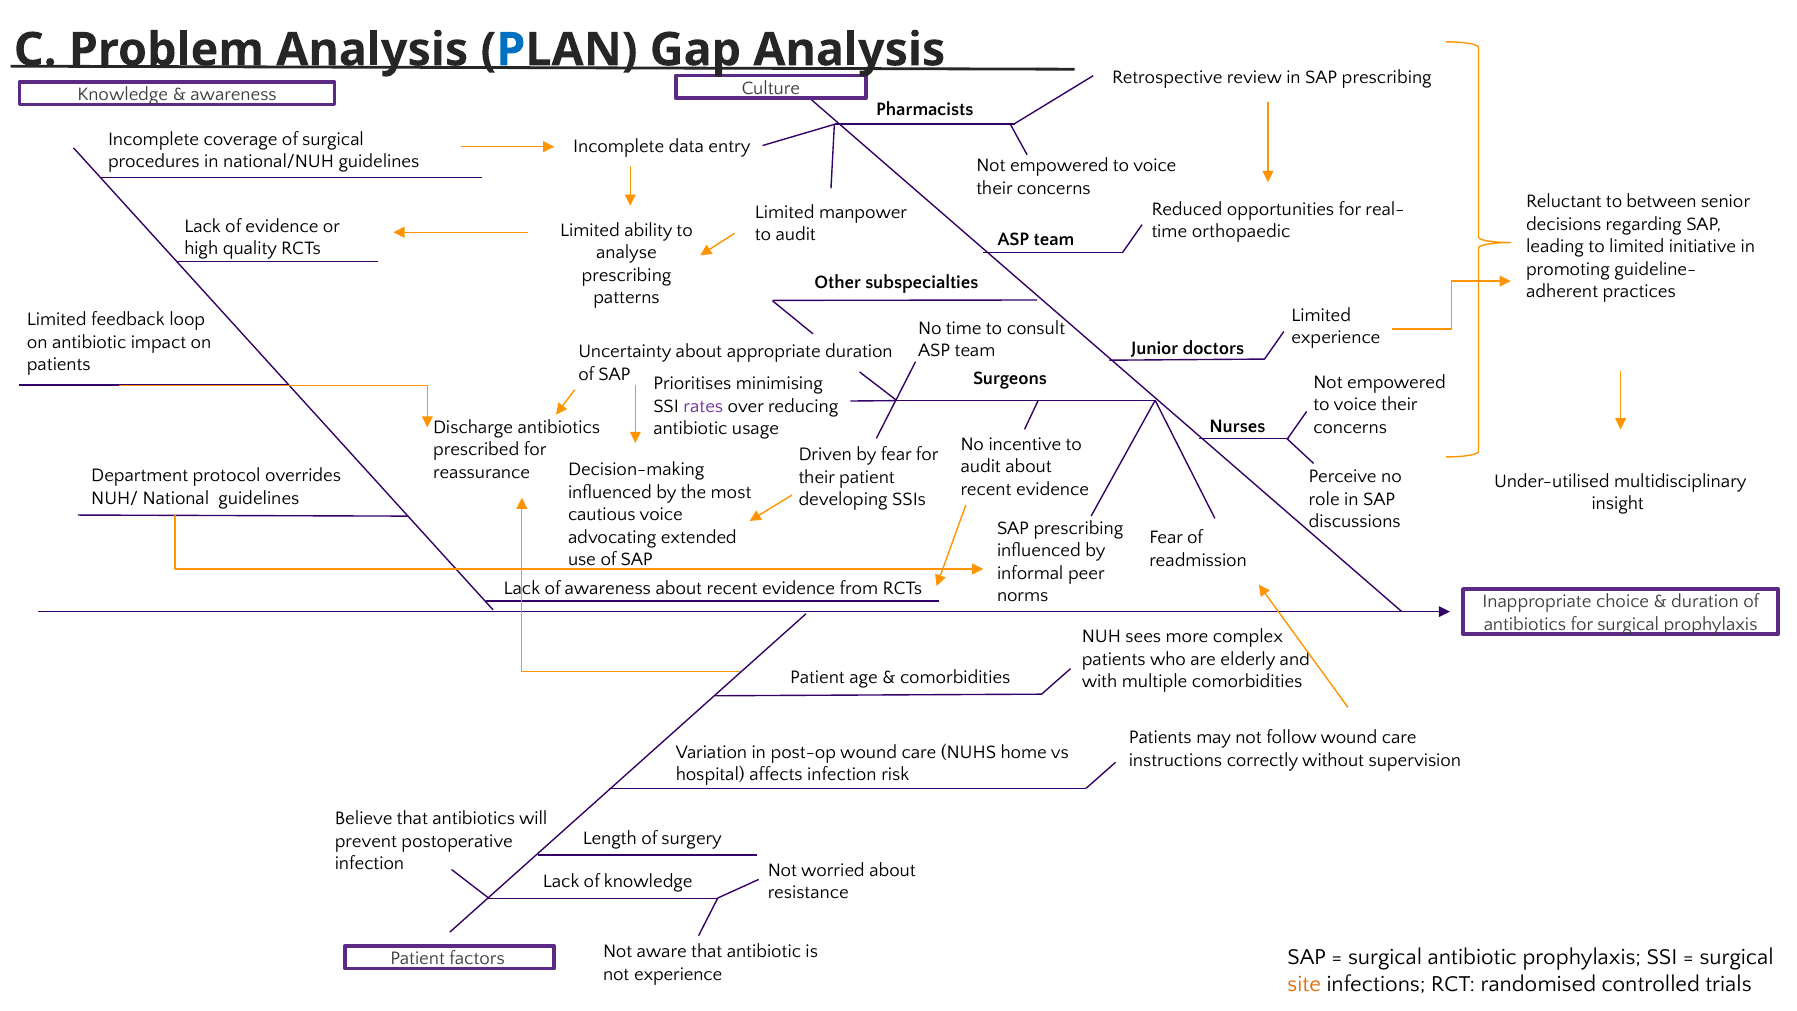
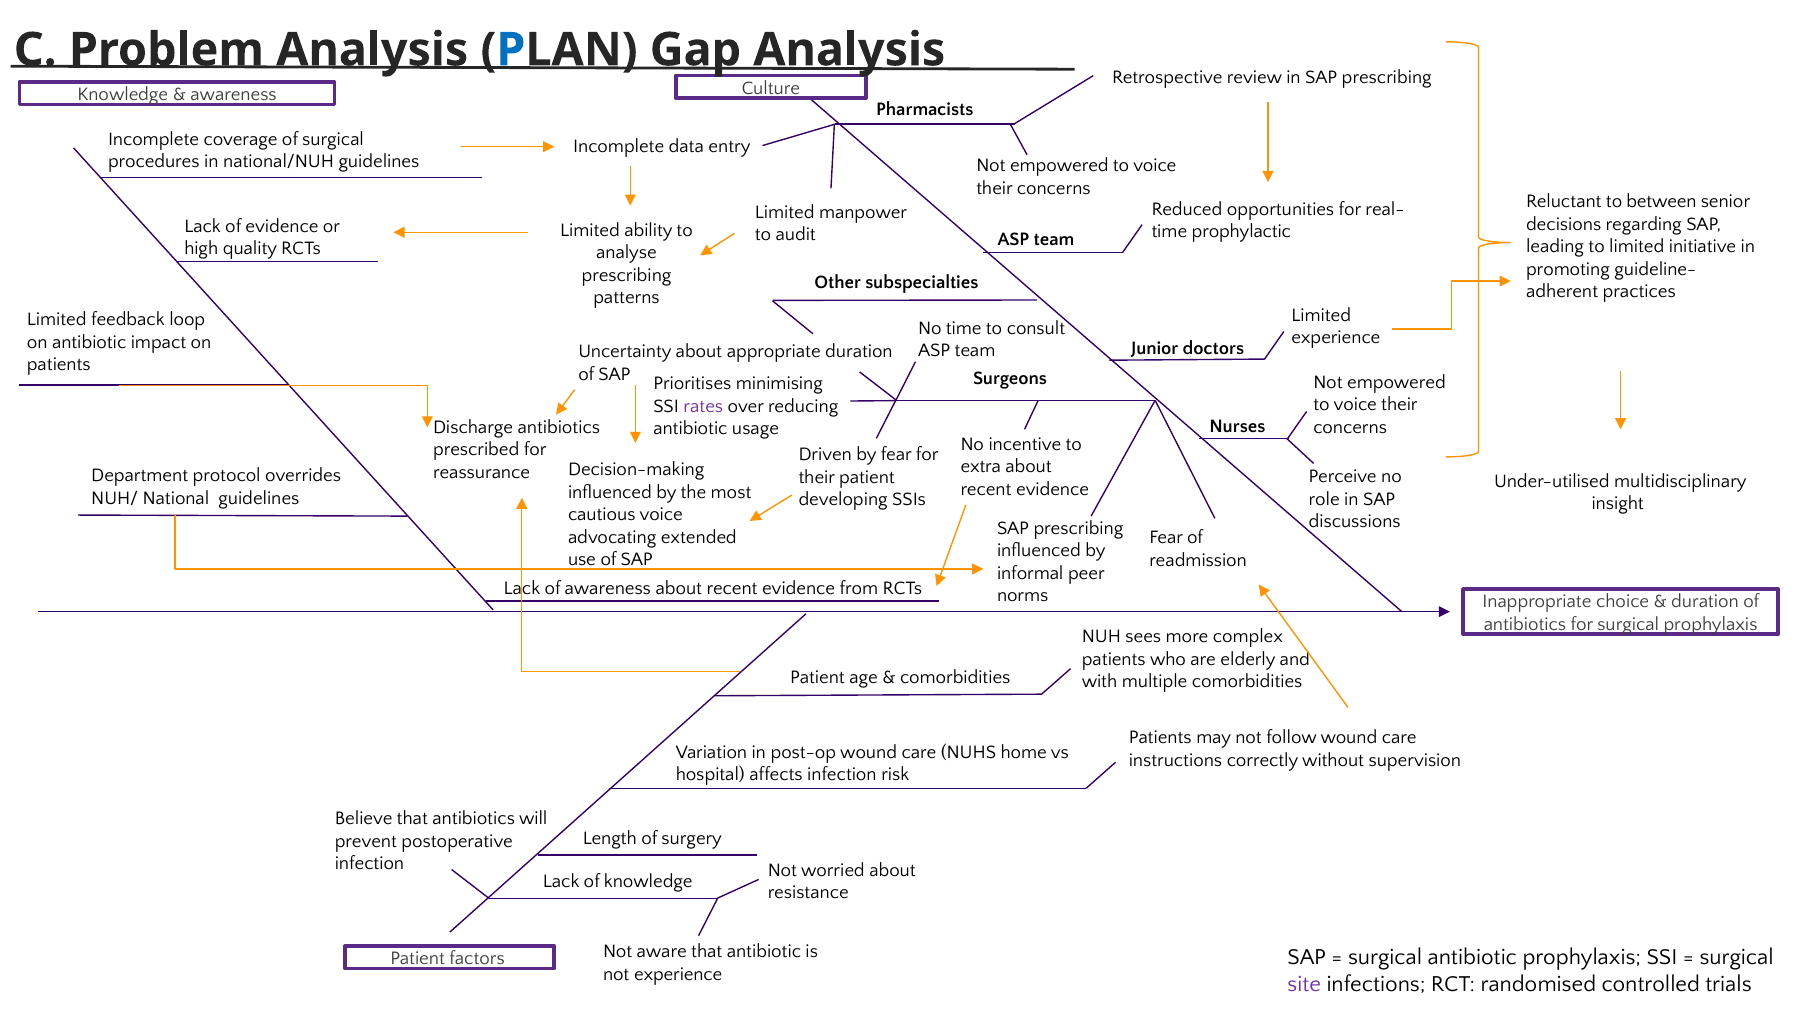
orthopaedic: orthopaedic -> prophylactic
audit at (981, 467): audit -> extra
site colour: orange -> purple
